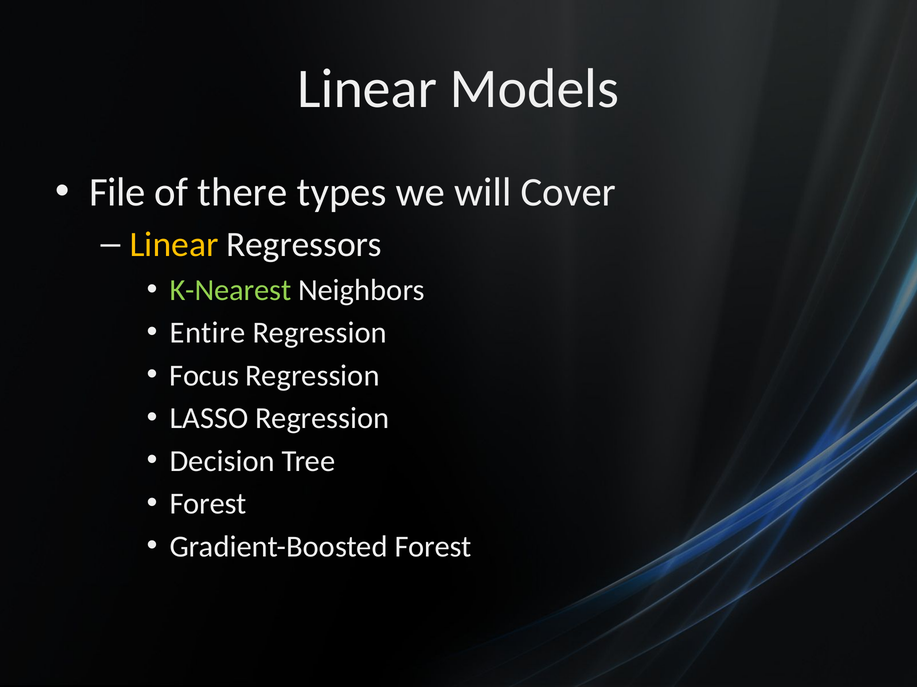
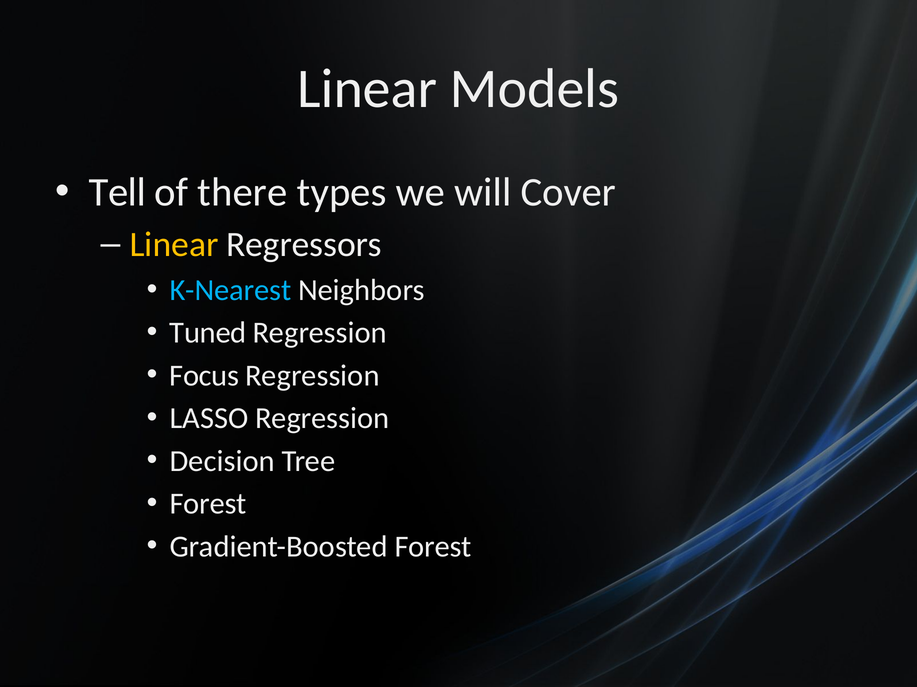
File: File -> Tell
K-Nearest colour: light green -> light blue
Entire: Entire -> Tuned
